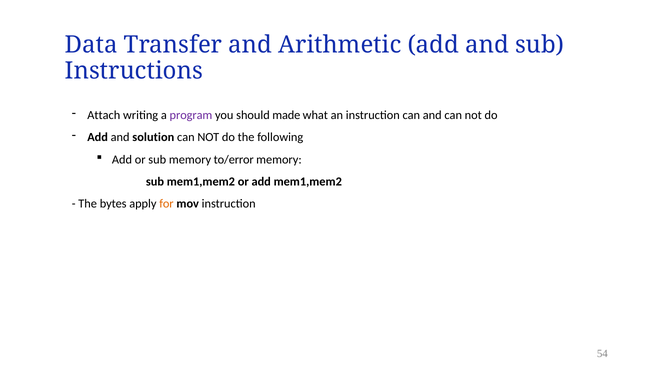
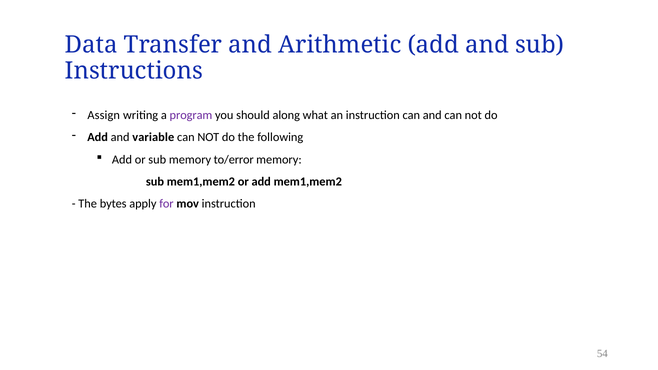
Attach: Attach -> Assign
made: made -> along
solution: solution -> variable
for colour: orange -> purple
